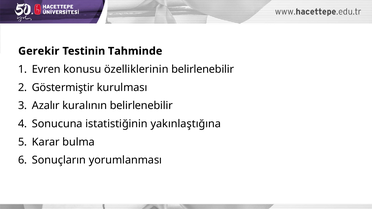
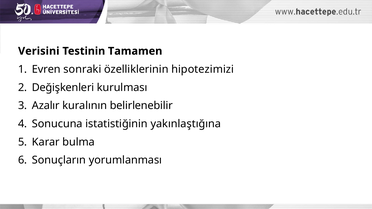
Gerekir: Gerekir -> Verisini
Tahminde: Tahminde -> Tamamen
konusu: konusu -> sonraki
özelliklerinin belirlenebilir: belirlenebilir -> hipotezimizi
Göstermiştir: Göstermiştir -> Değişkenleri
